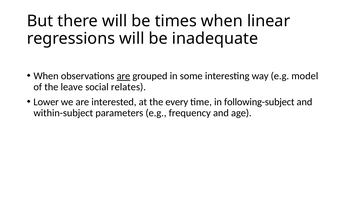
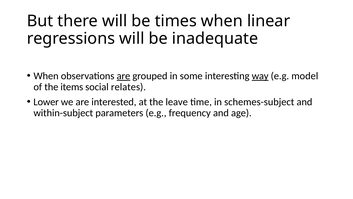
way underline: none -> present
leave: leave -> items
every: every -> leave
following-subject: following-subject -> schemes-subject
